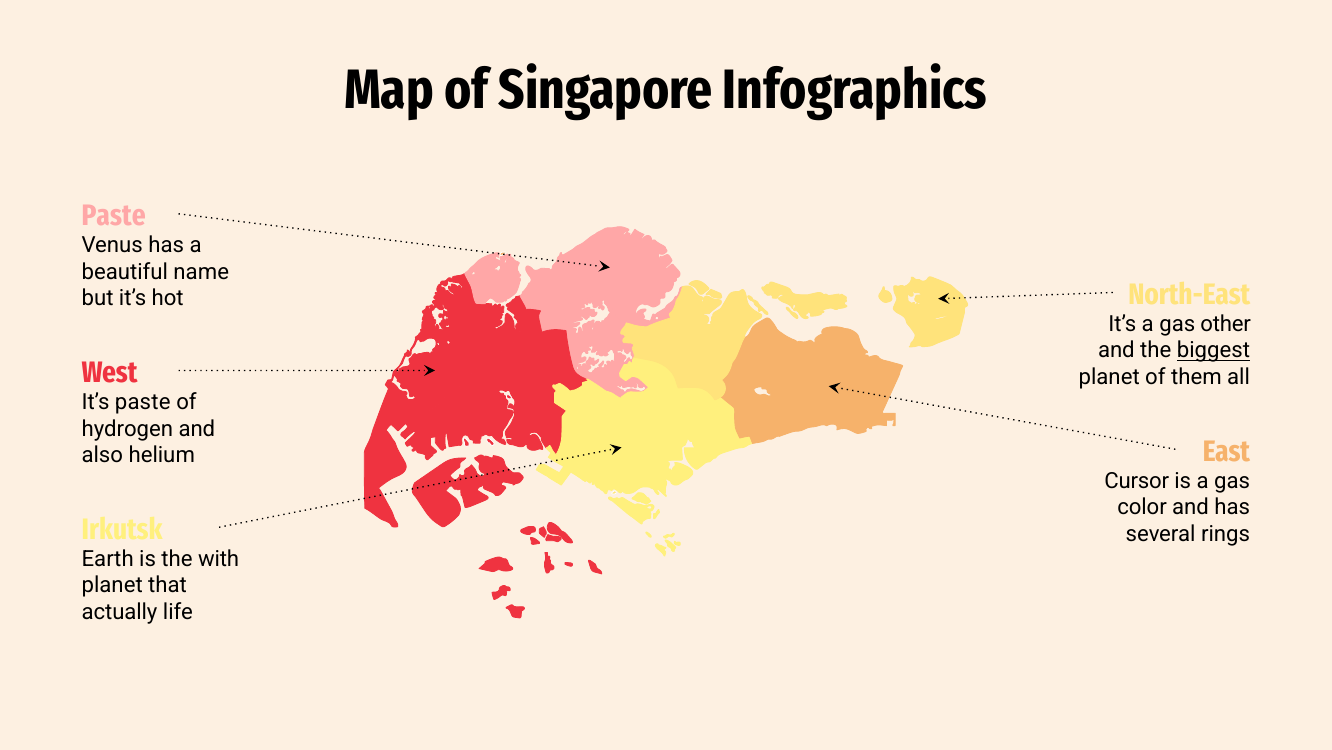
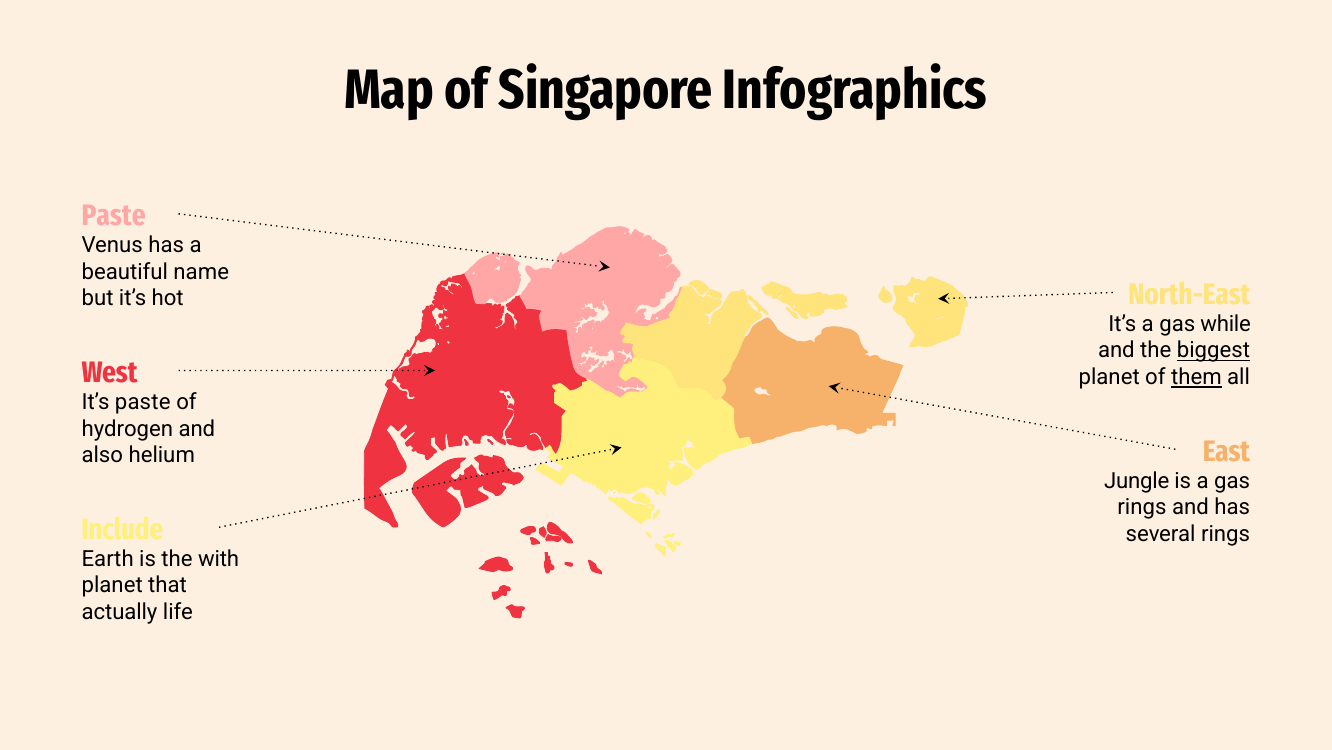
other: other -> while
them underline: none -> present
Cursor: Cursor -> Jungle
color at (1142, 507): color -> rings
Irkutsk: Irkutsk -> Include
